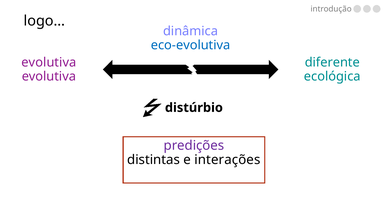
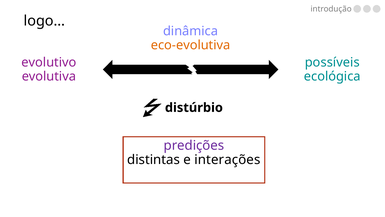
eco-evolutiva colour: blue -> orange
evolutiva at (49, 62): evolutiva -> evolutivo
diferente: diferente -> possíveis
